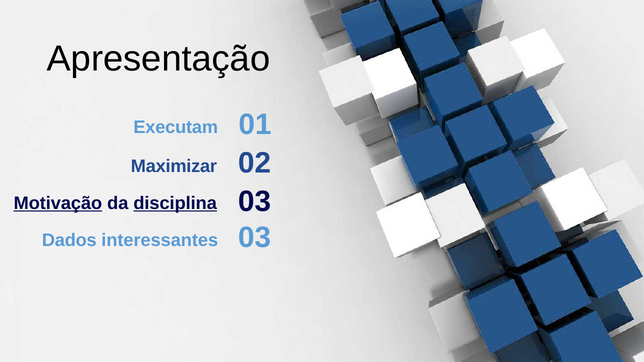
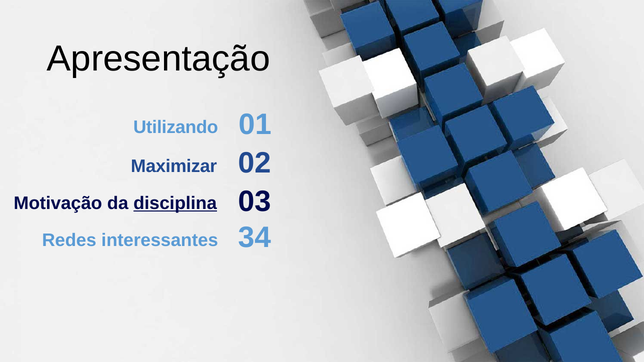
Executam: Executam -> Utilizando
Motivação underline: present -> none
Dados: Dados -> Redes
interessantes 03: 03 -> 34
